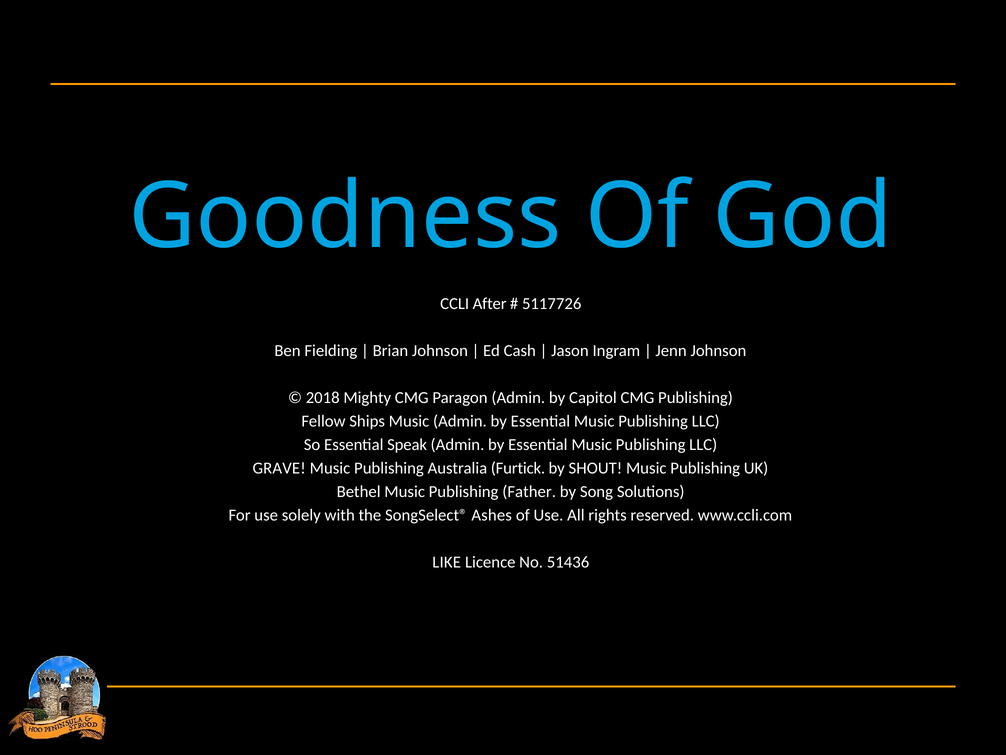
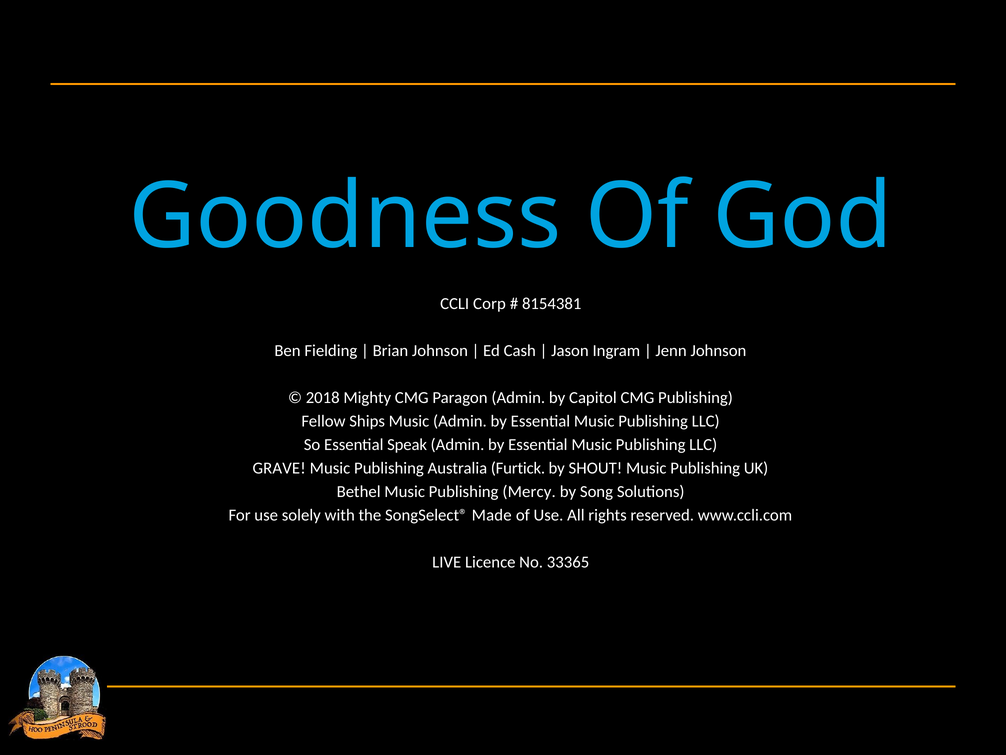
After: After -> Corp
5117726: 5117726 -> 8154381
Father: Father -> Mercy
Ashes: Ashes -> Made
LIKE: LIKE -> LIVE
51436: 51436 -> 33365
